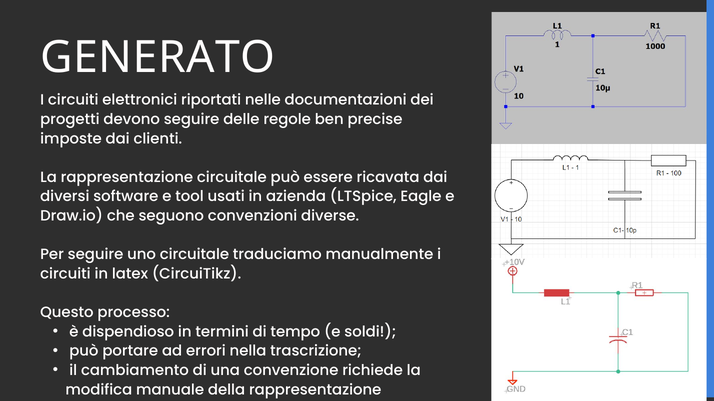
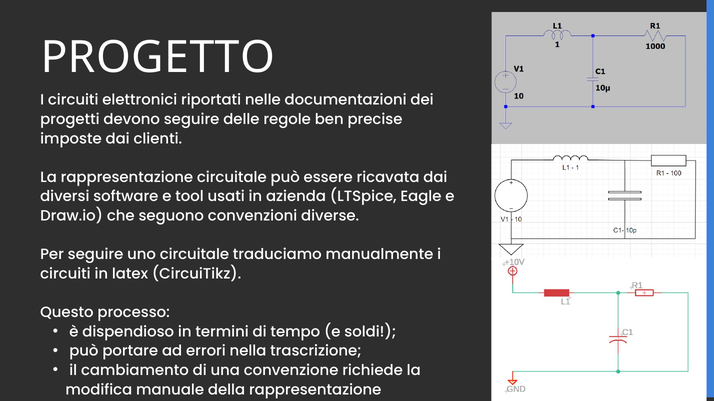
GENERATO: GENERATO -> PROGETTO
